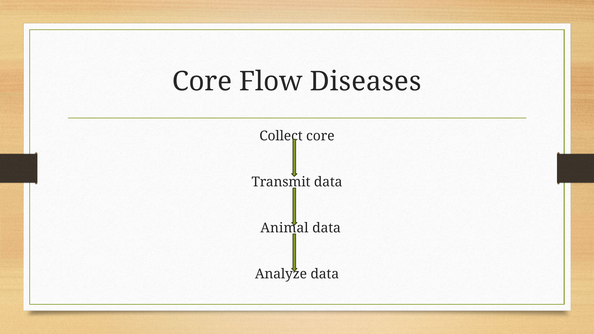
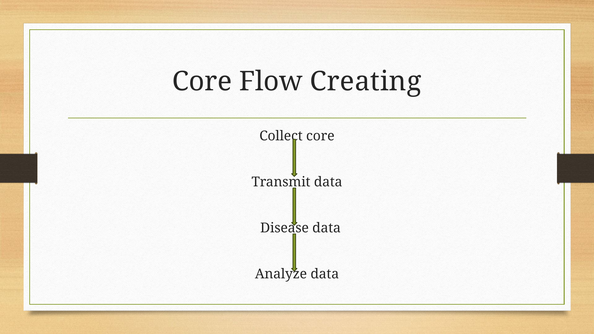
Diseases: Diseases -> Creating
Animal: Animal -> Disease
